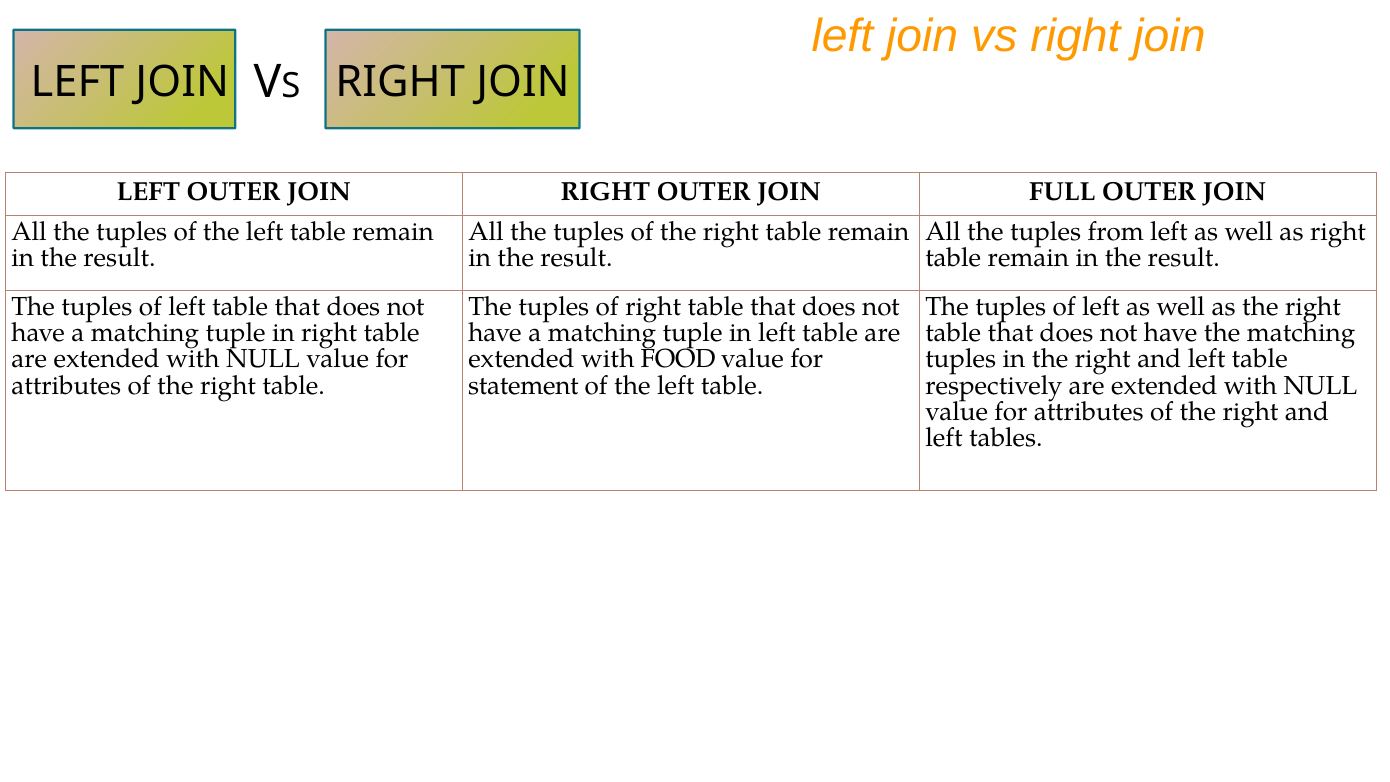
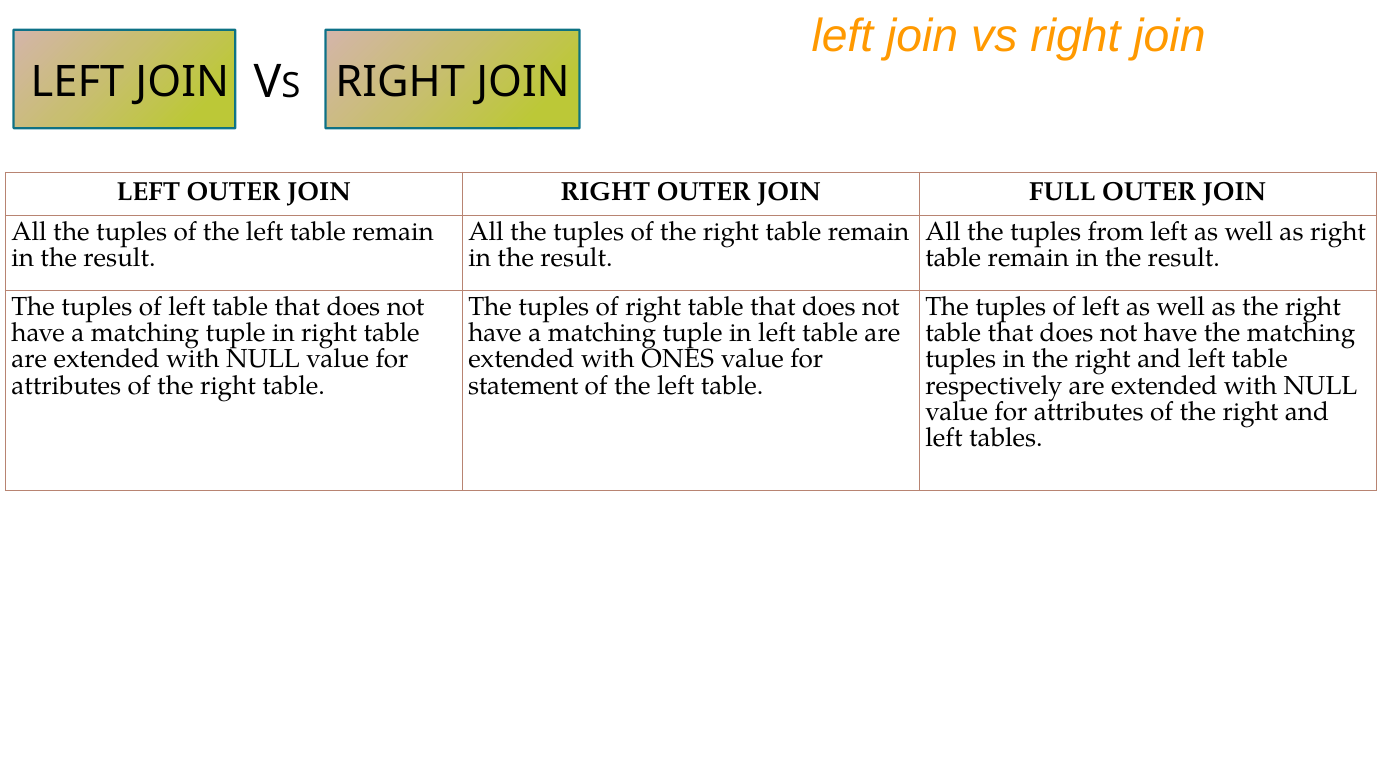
FOOD: FOOD -> ONES
